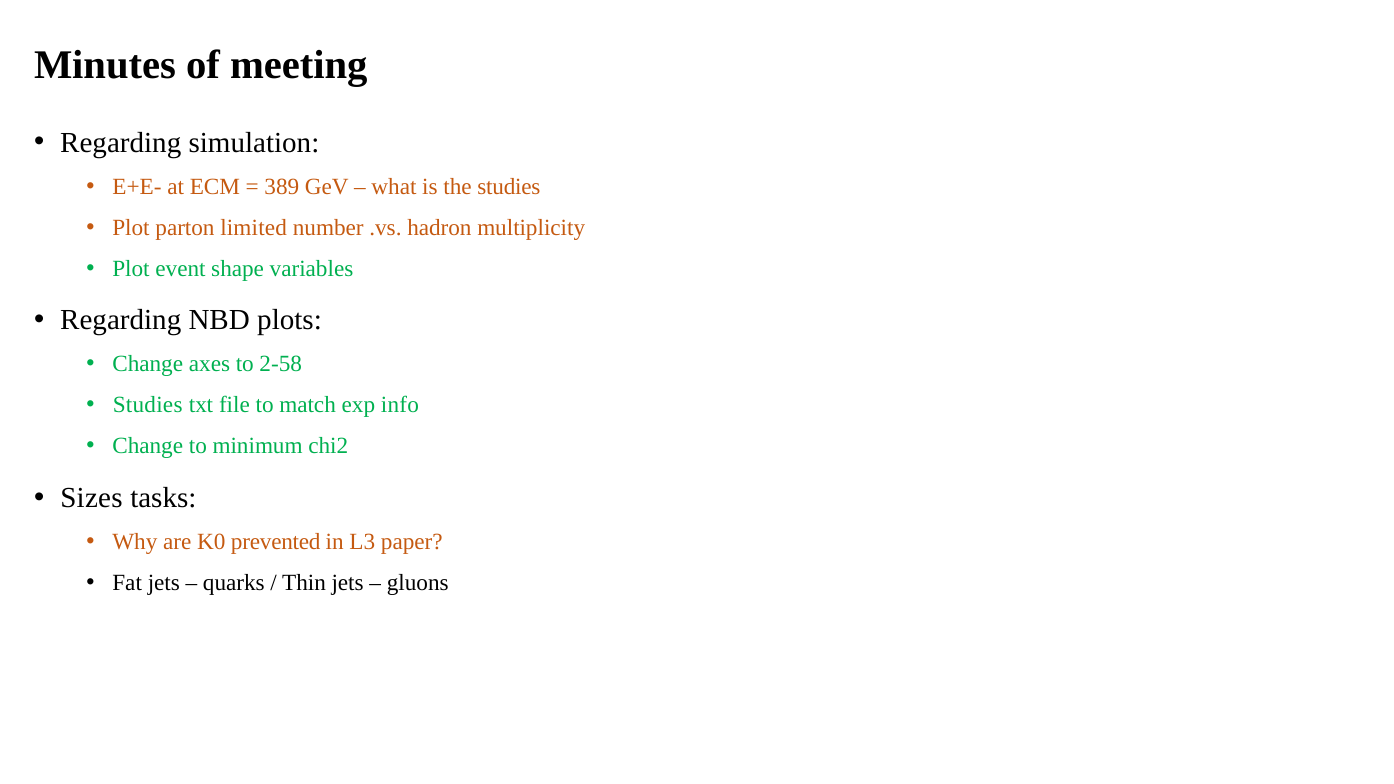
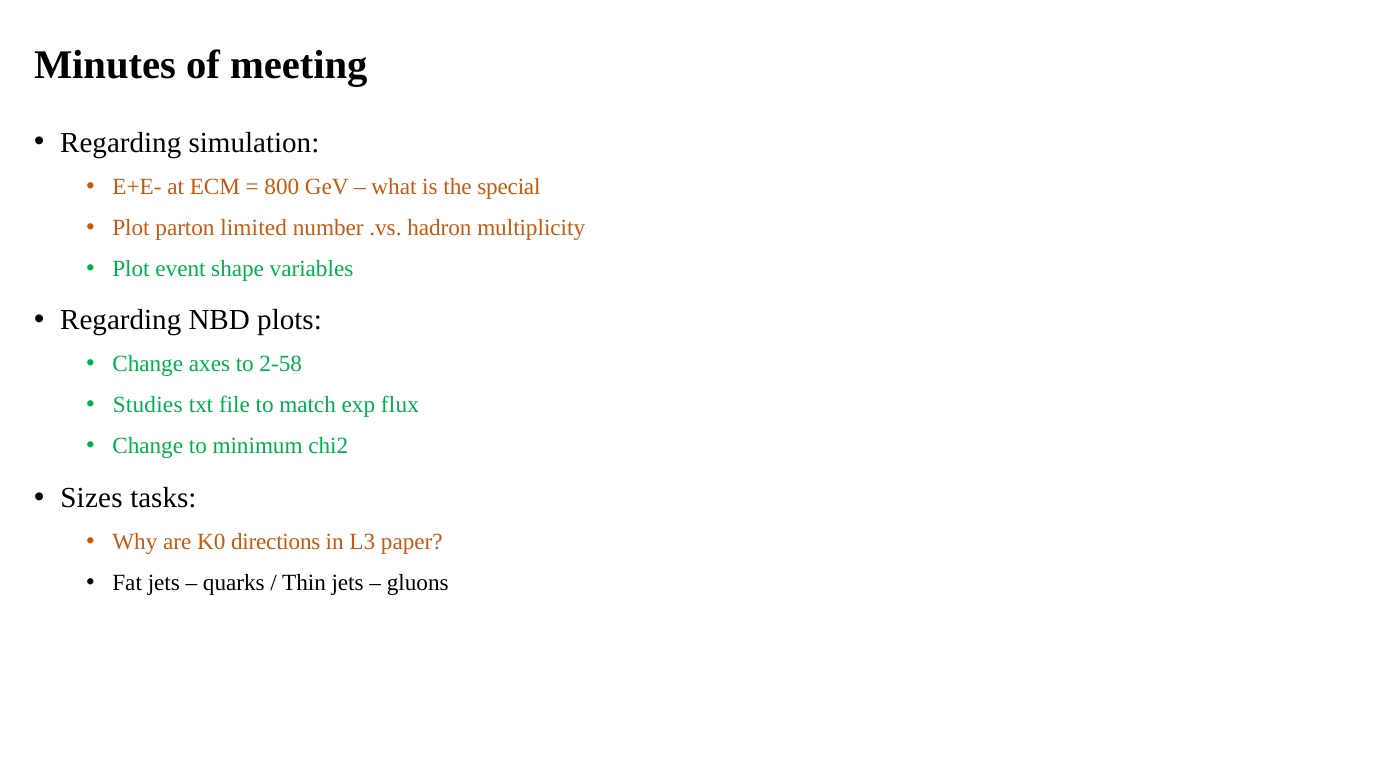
389: 389 -> 800
the studies: studies -> special
info: info -> flux
prevented: prevented -> directions
